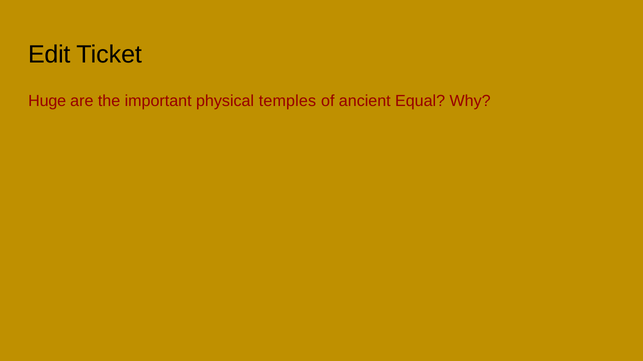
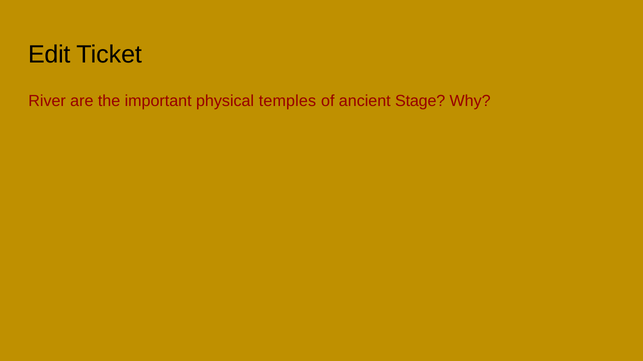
Huge: Huge -> River
Equal: Equal -> Stage
